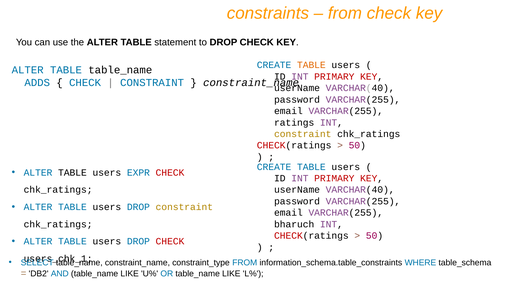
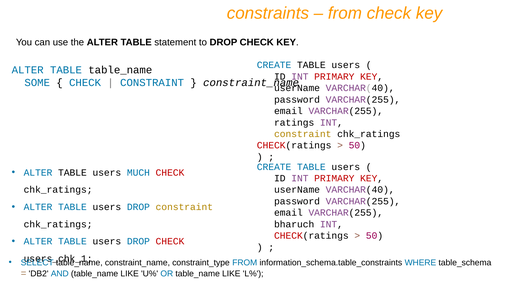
TABLE at (311, 65) colour: orange -> black
ADDS: ADDS -> SOME
EXPR: EXPR -> MUCH
